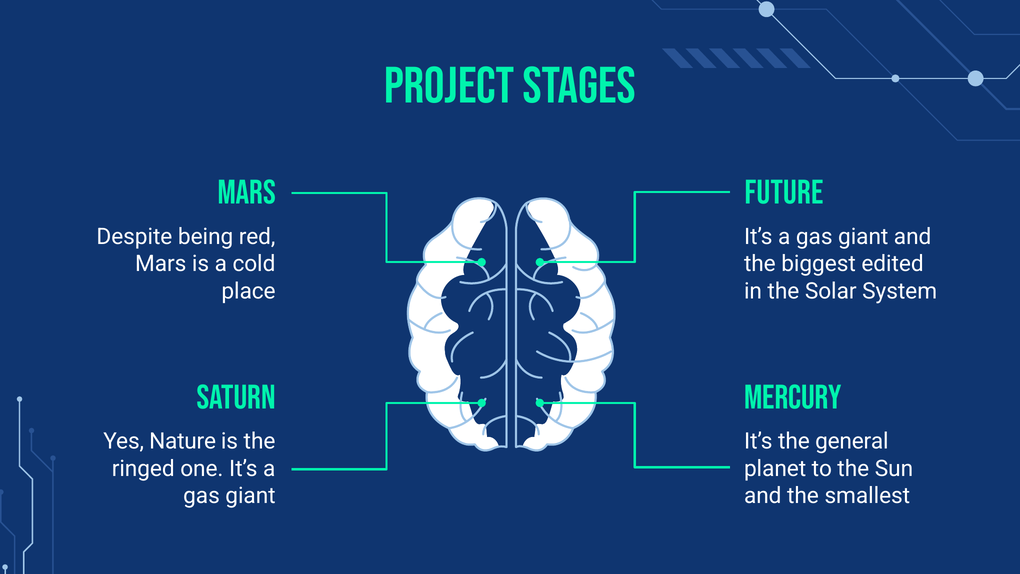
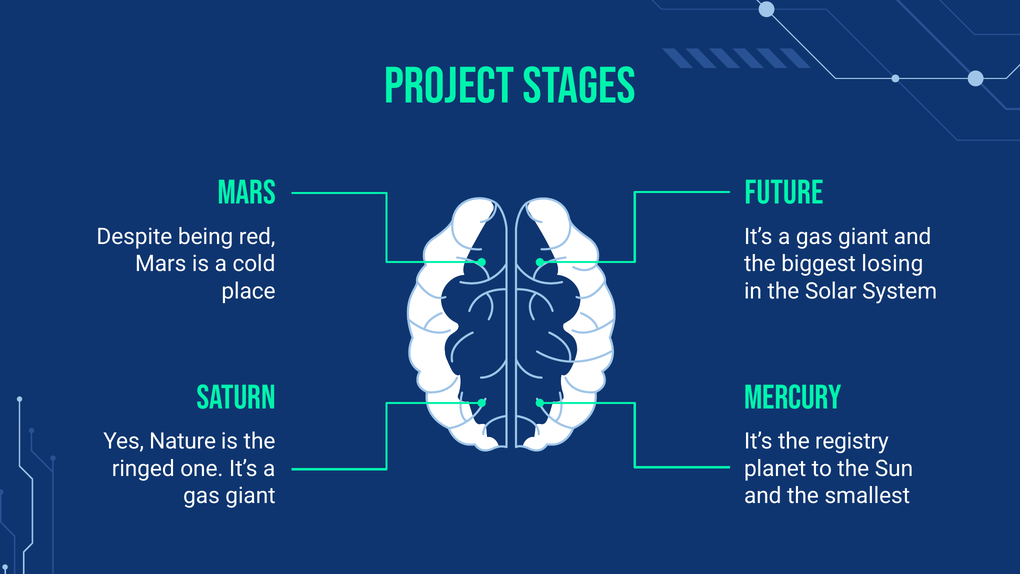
edited: edited -> losing
general: general -> registry
